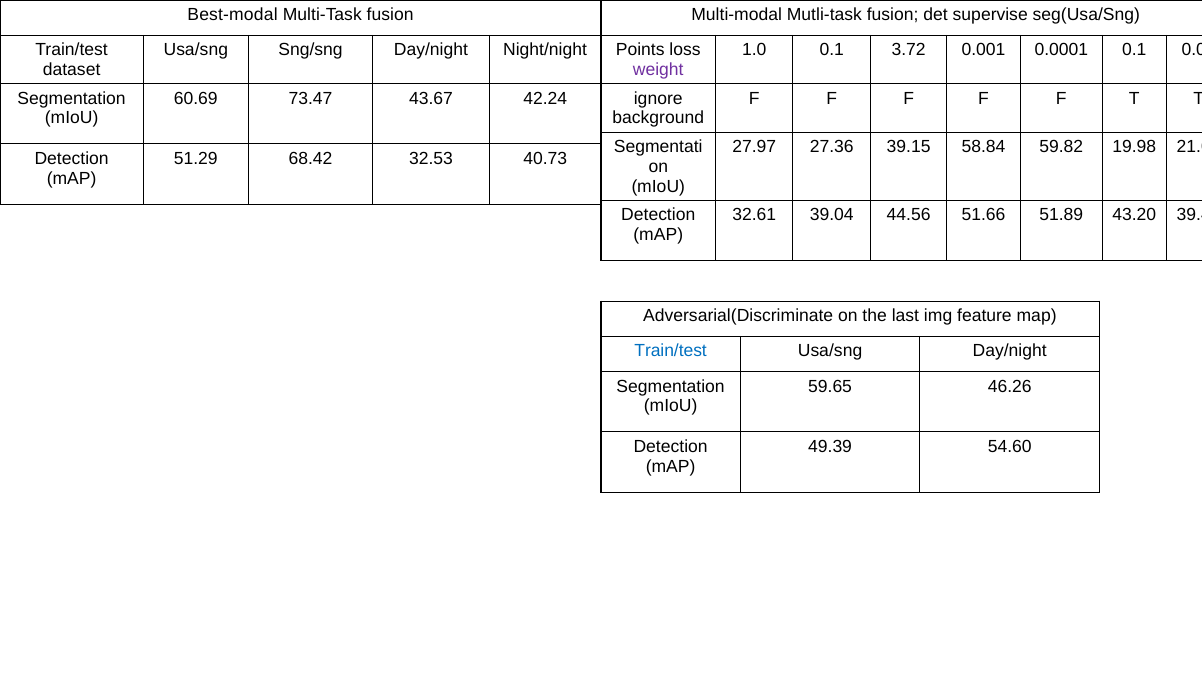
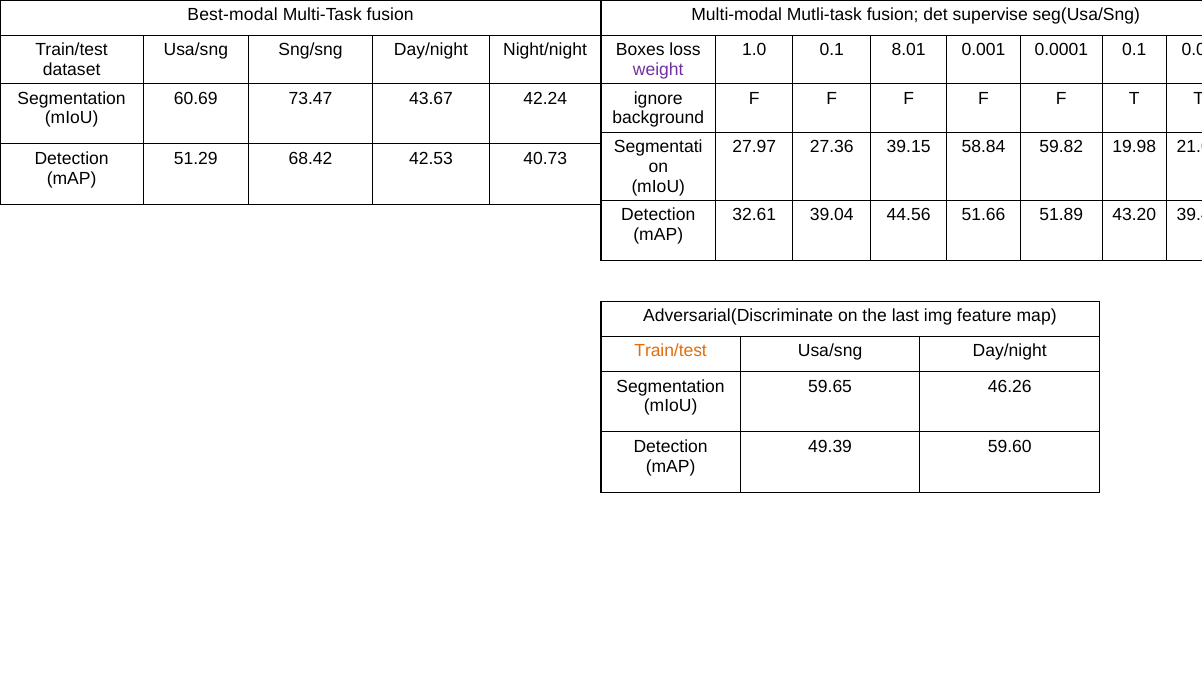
Points: Points -> Boxes
3.72: 3.72 -> 8.01
32.53: 32.53 -> 42.53
Train/test at (671, 351) colour: blue -> orange
54.60: 54.60 -> 59.60
